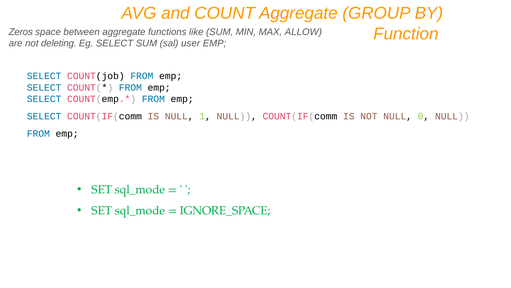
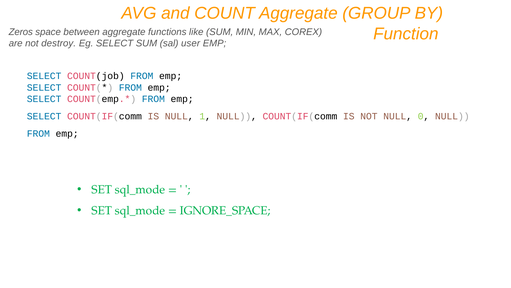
ALLOW: ALLOW -> COREX
deleting: deleting -> destroy
